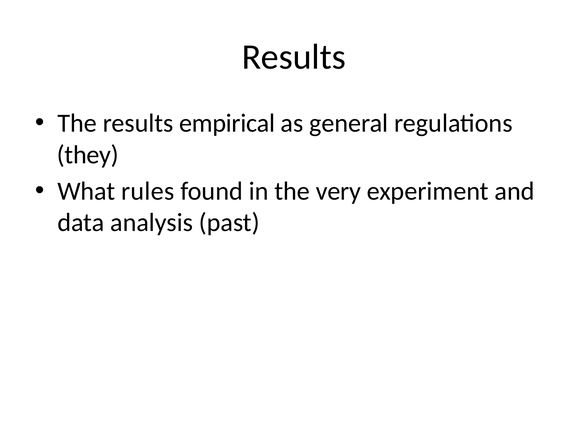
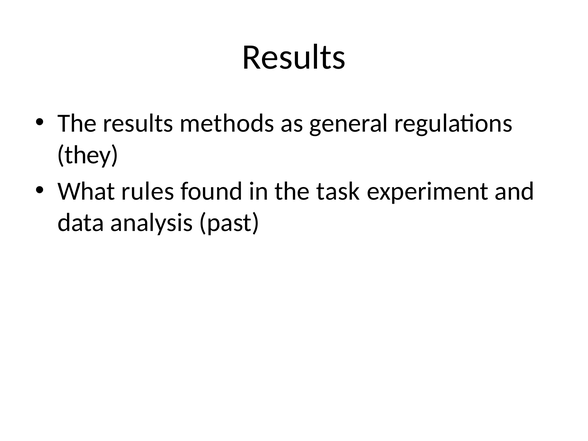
empirical: empirical -> methods
very: very -> task
